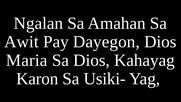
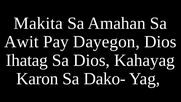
Ngalan: Ngalan -> Makita
Maria: Maria -> Ihatag
Usiki-: Usiki- -> Dako-
